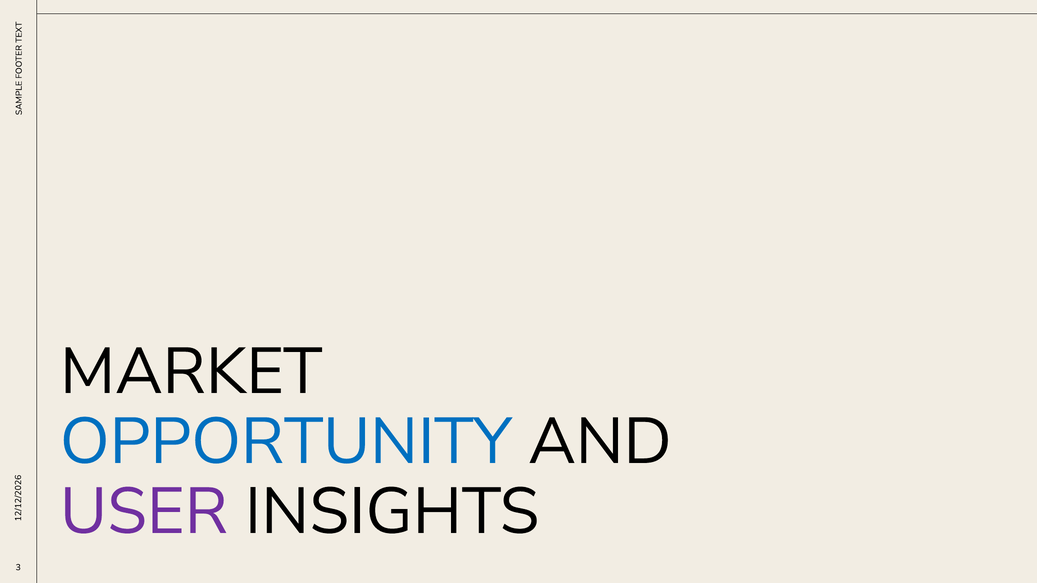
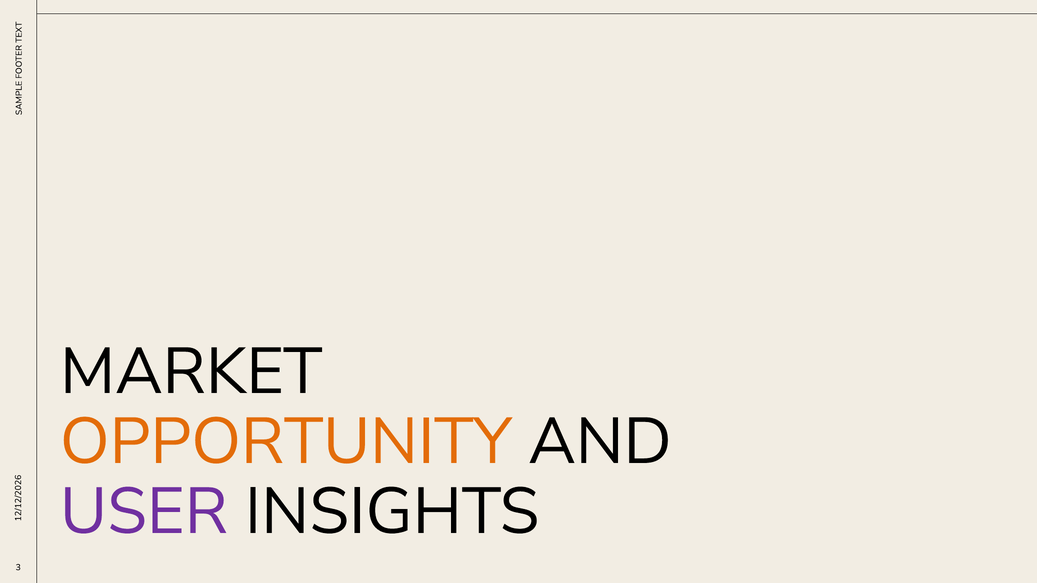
OPPORTUNITY colour: blue -> orange
